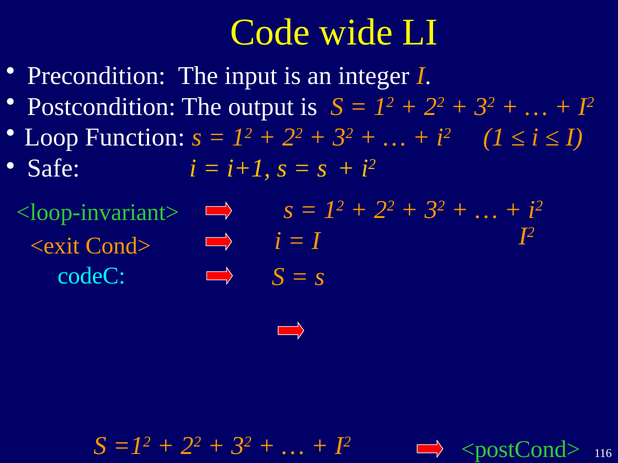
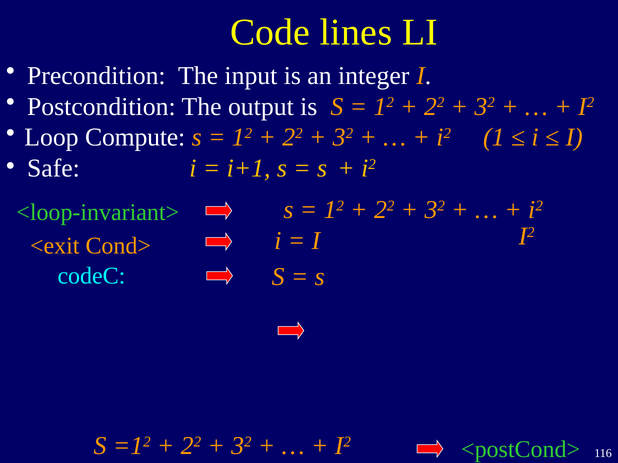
wide: wide -> lines
Function: Function -> Compute
